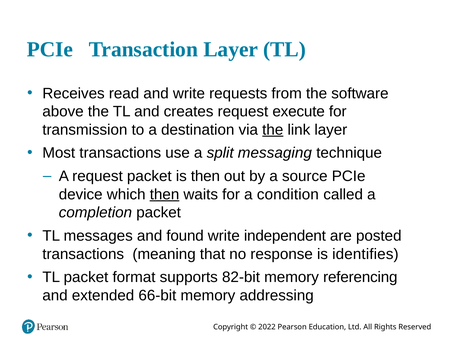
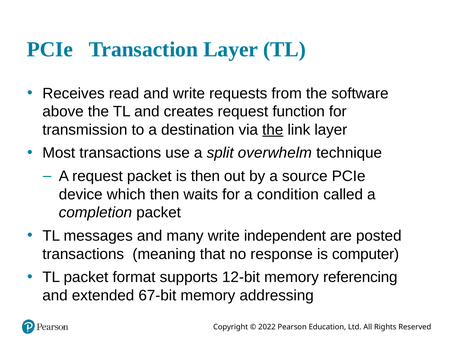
execute: execute -> function
messaging: messaging -> overwhelm
then at (165, 195) underline: present -> none
found: found -> many
identifies: identifies -> computer
82-bit: 82-bit -> 12-bit
66-bit: 66-bit -> 67-bit
